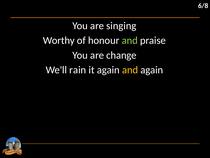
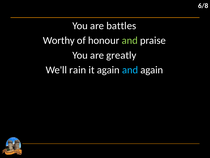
singing: singing -> battles
change: change -> greatly
and at (130, 70) colour: yellow -> light blue
